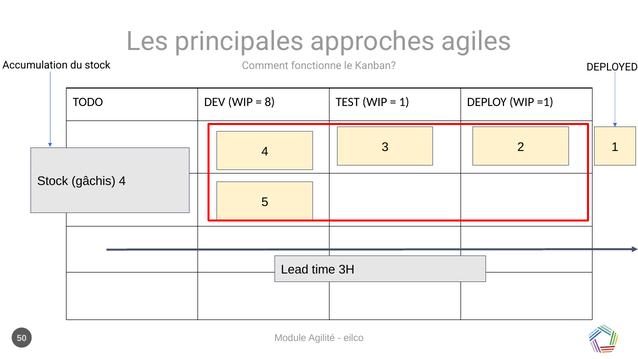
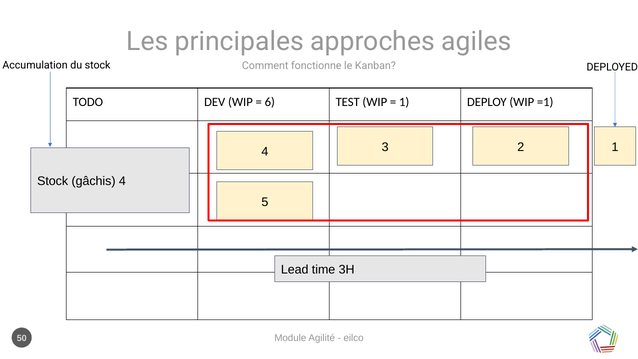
8: 8 -> 6
